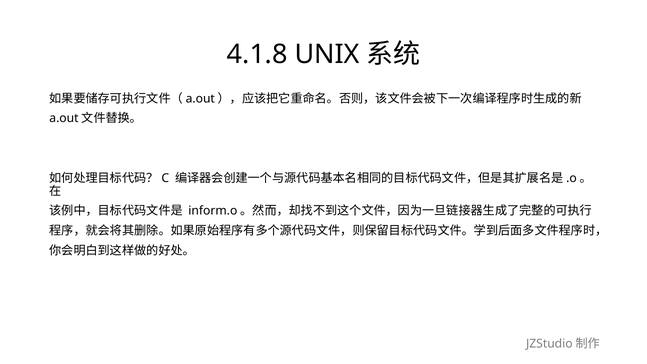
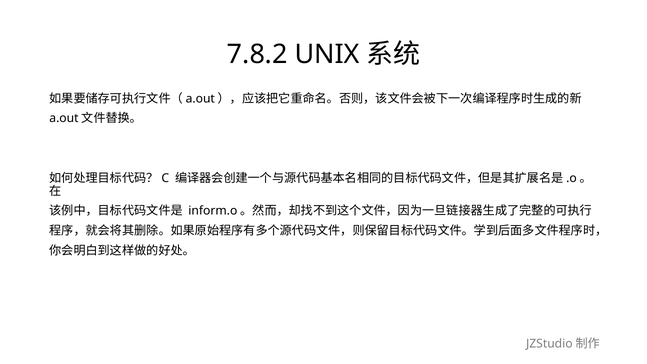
4.1.8: 4.1.8 -> 7.8.2
